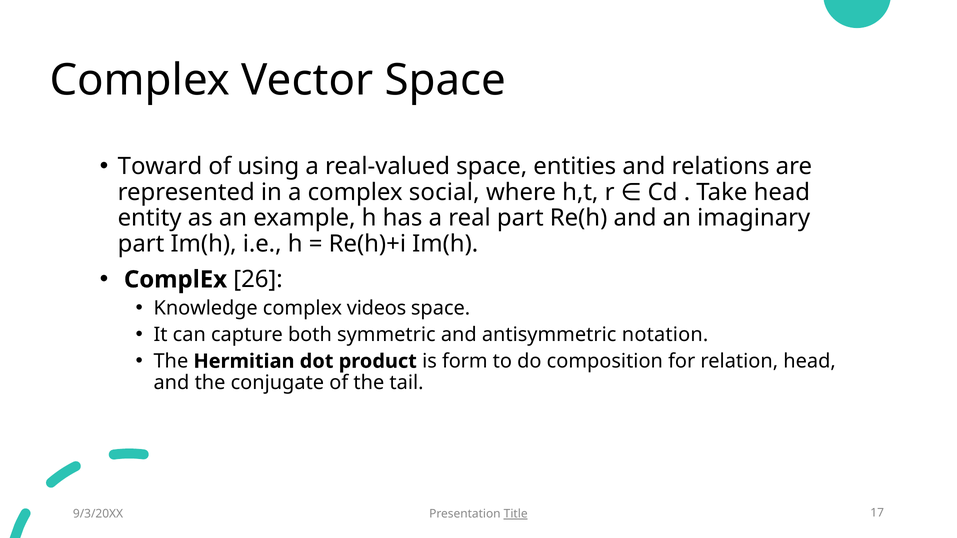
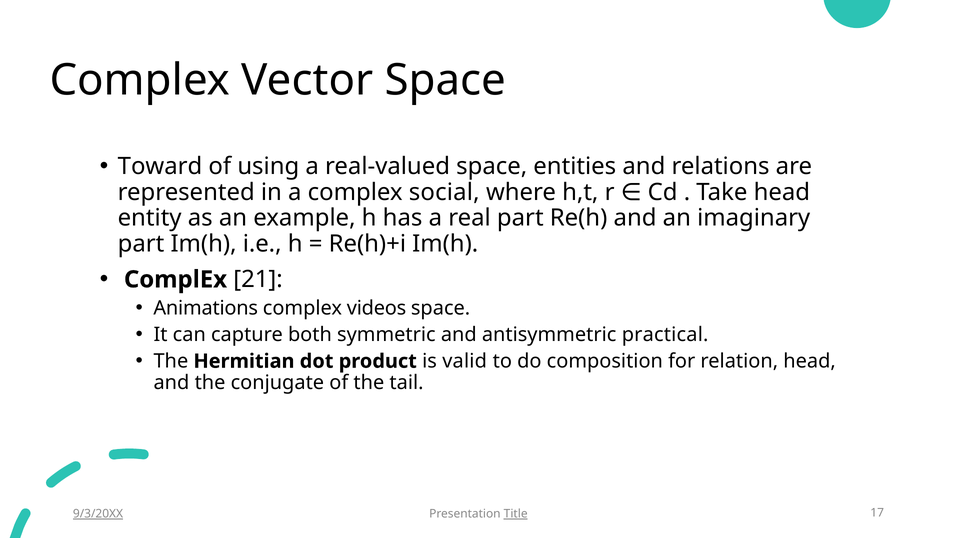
26: 26 -> 21
Knowledge: Knowledge -> Animations
notation: notation -> practical
form: form -> valid
9/3/20XX underline: none -> present
